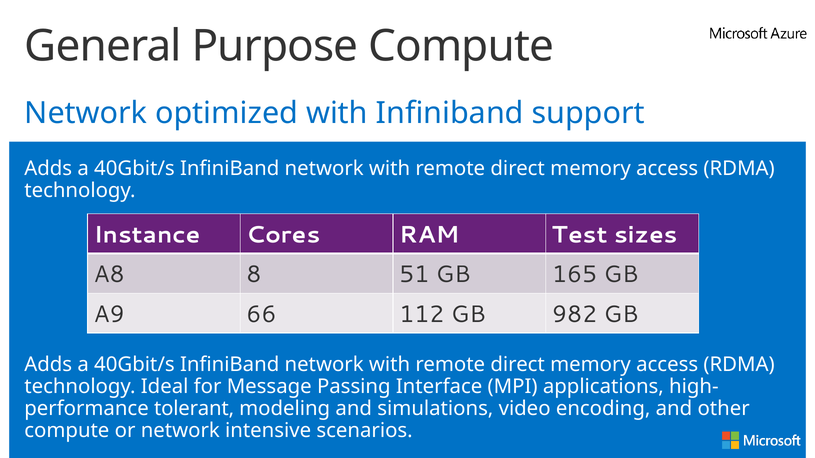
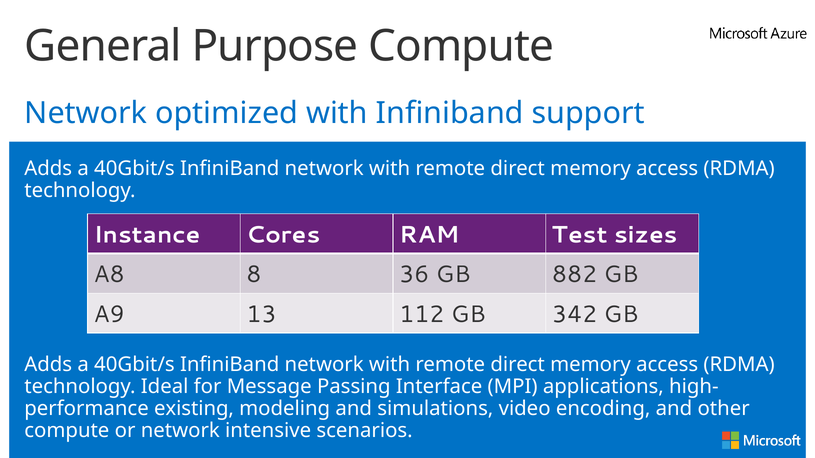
51: 51 -> 36
165: 165 -> 882
66: 66 -> 13
982: 982 -> 342
tolerant: tolerant -> existing
